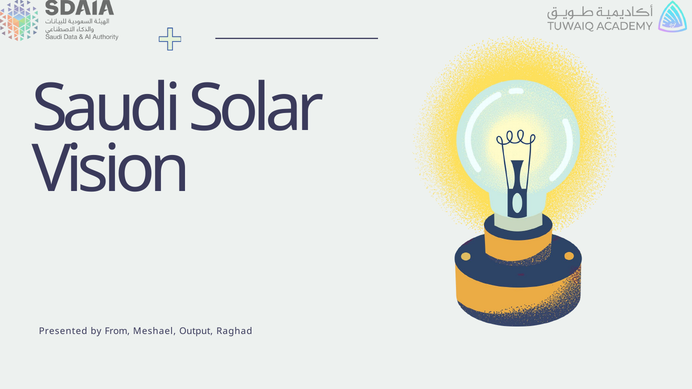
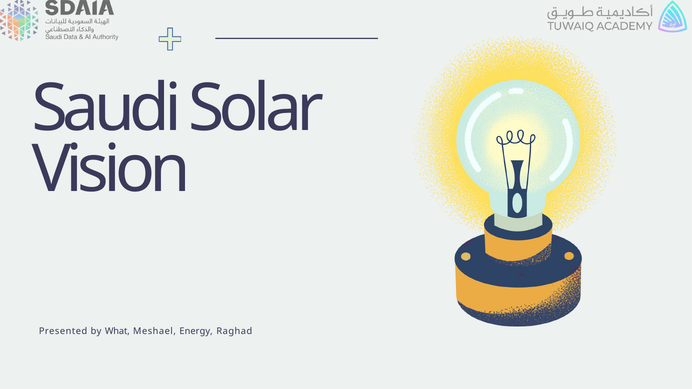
From: From -> What
Output: Output -> Energy
